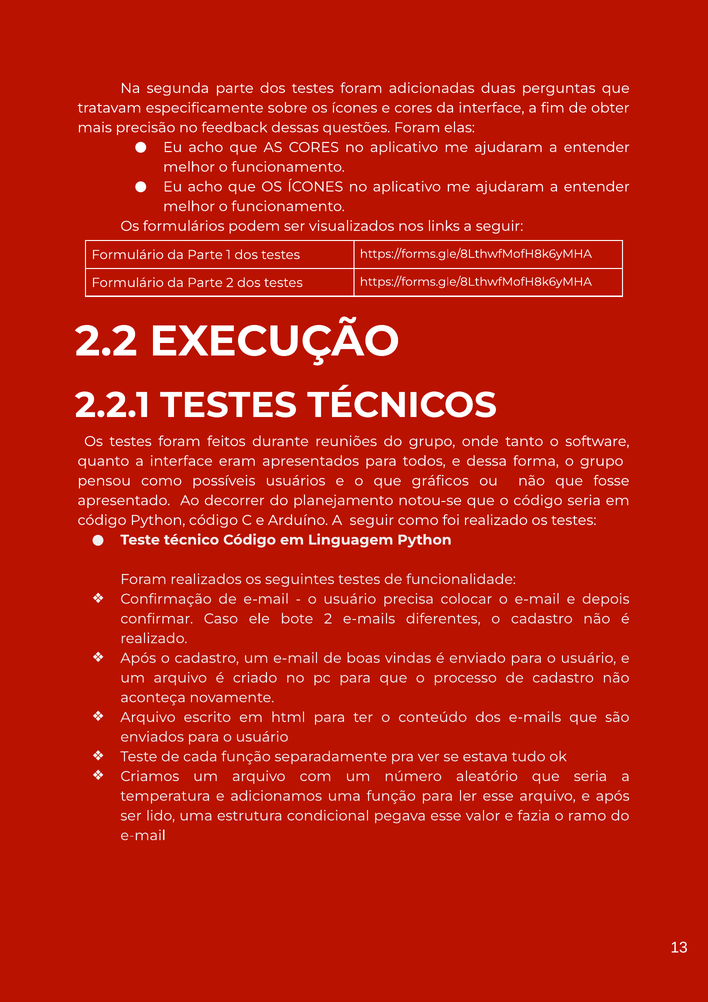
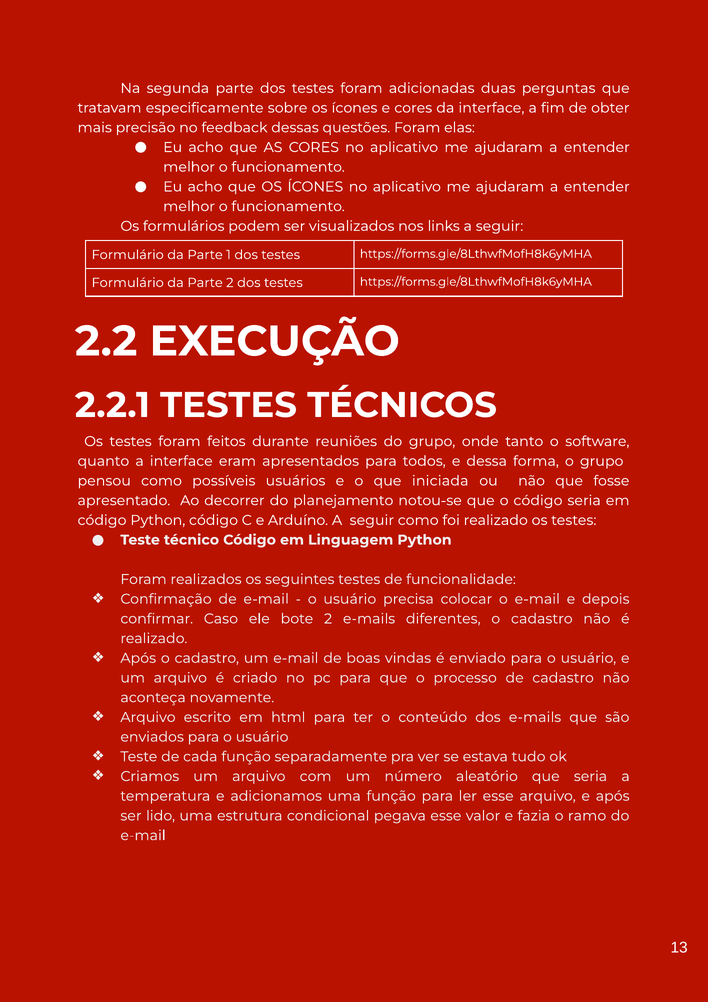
gráficos: gráficos -> iniciada
